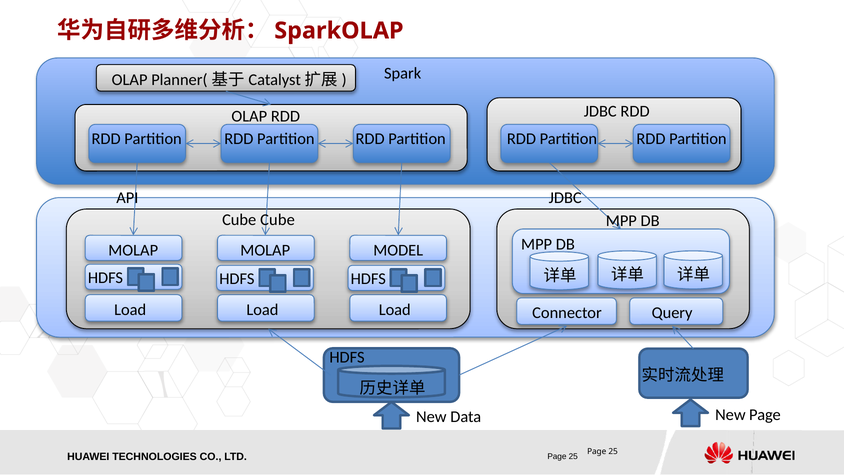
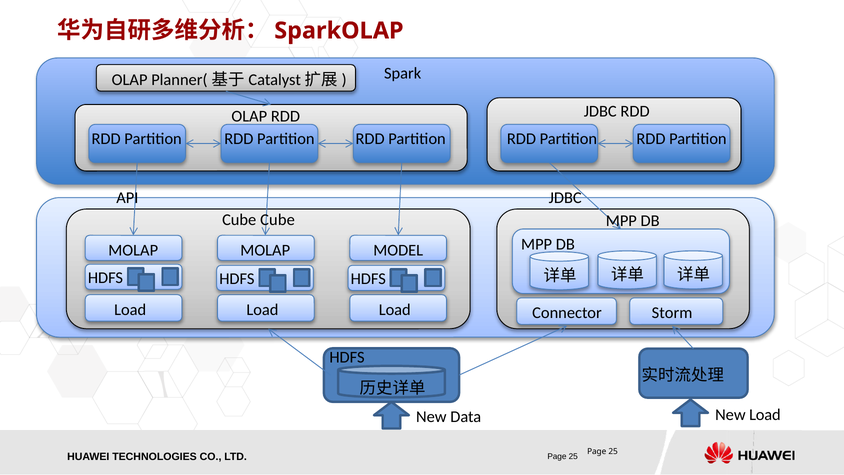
Query: Query -> Storm
New Page: Page -> Load
